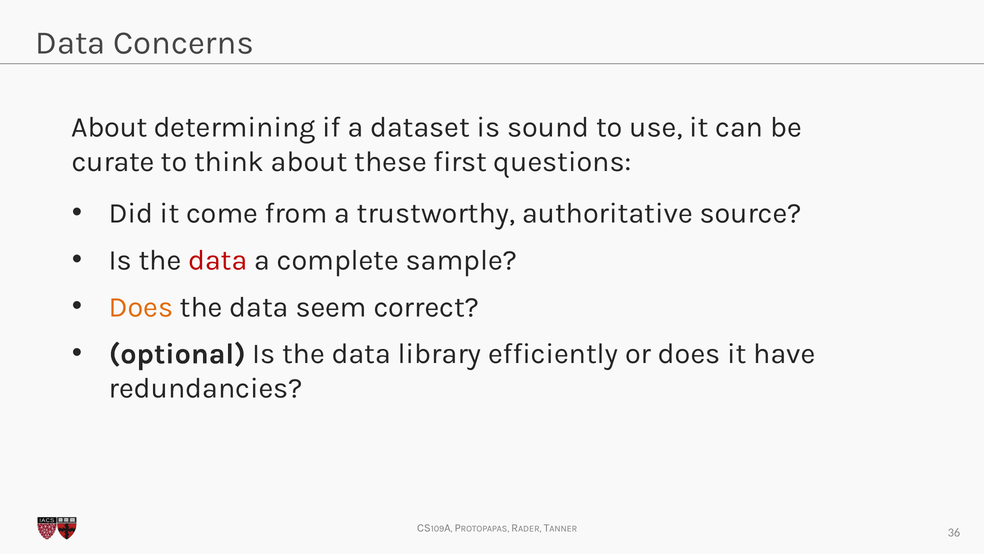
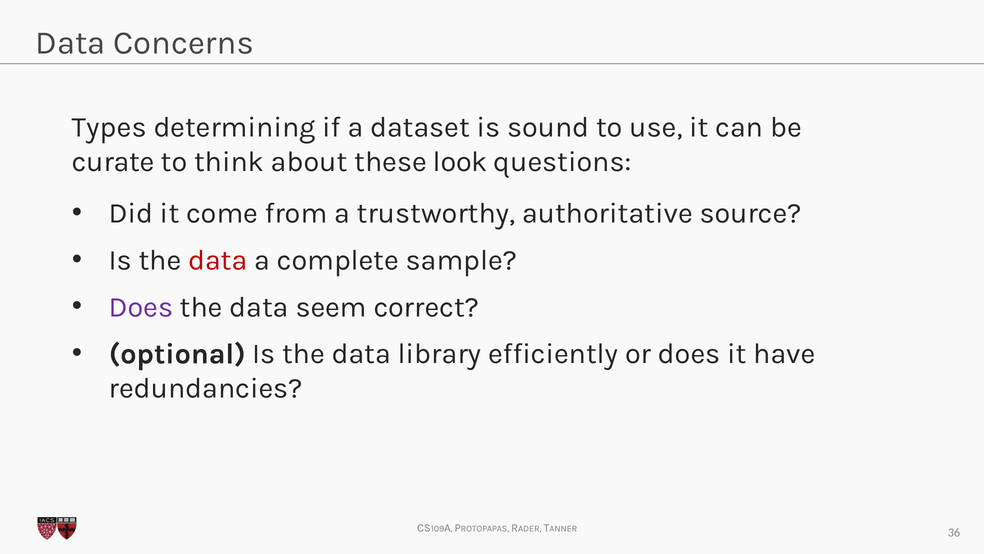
About at (109, 127): About -> Types
first: first -> look
Does at (141, 307) colour: orange -> purple
